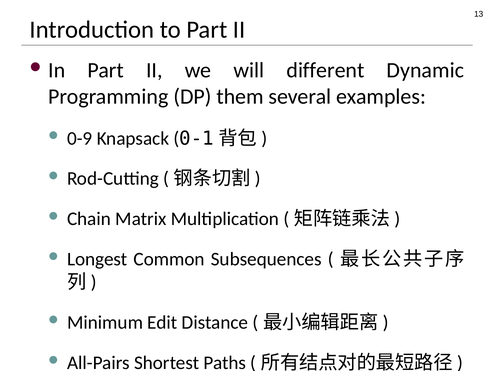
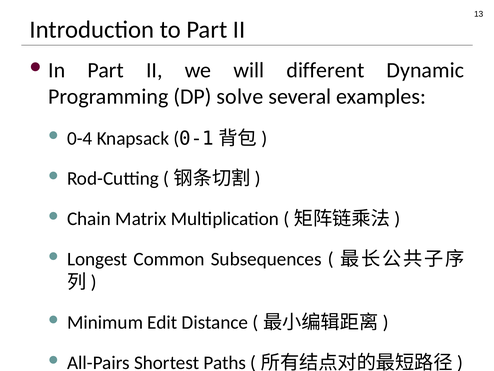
them: them -> solve
0-9: 0-9 -> 0-4
